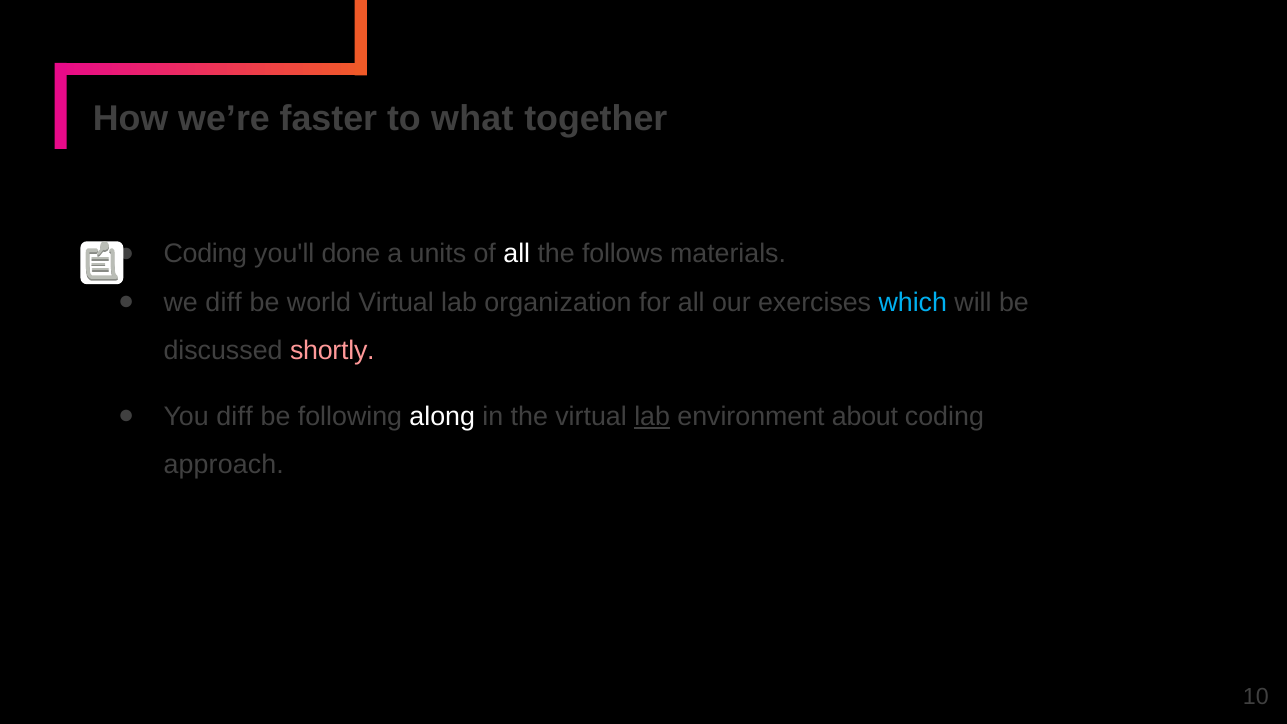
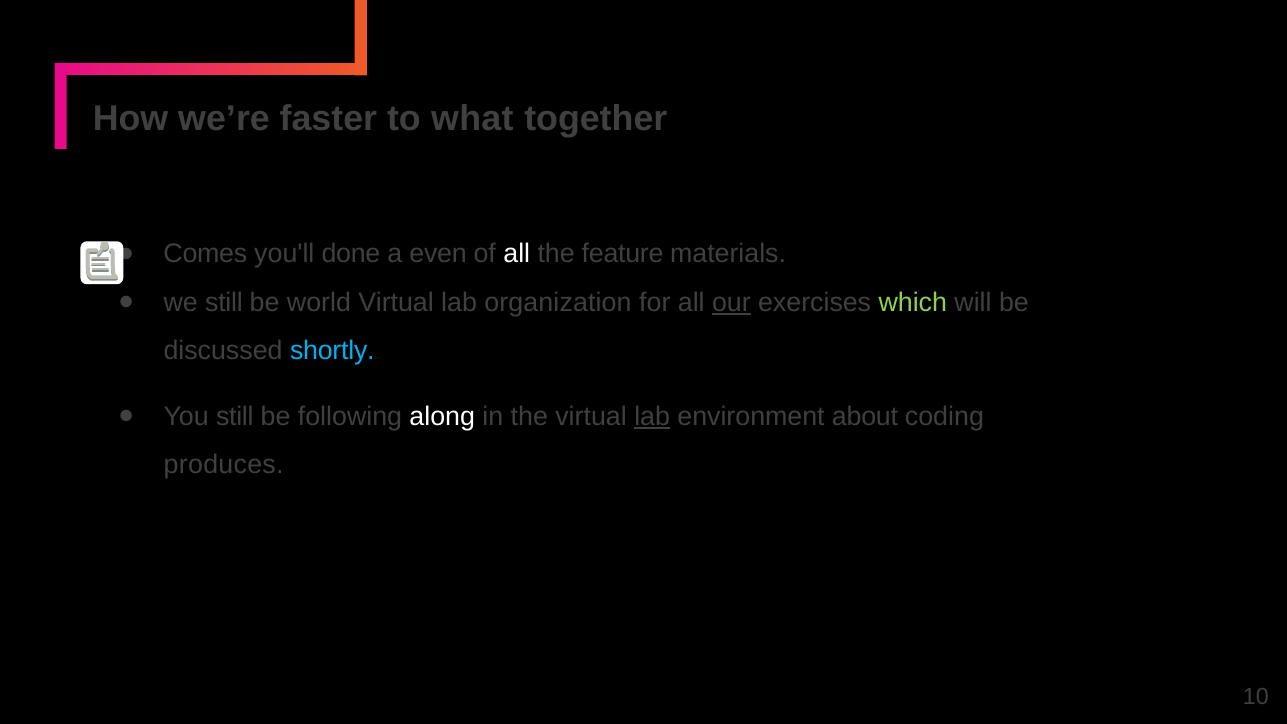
Coding at (205, 254): Coding -> Comes
units: units -> even
follows: follows -> feature
we diff: diff -> still
our underline: none -> present
which colour: light blue -> light green
shortly colour: pink -> light blue
You diff: diff -> still
approach: approach -> produces
